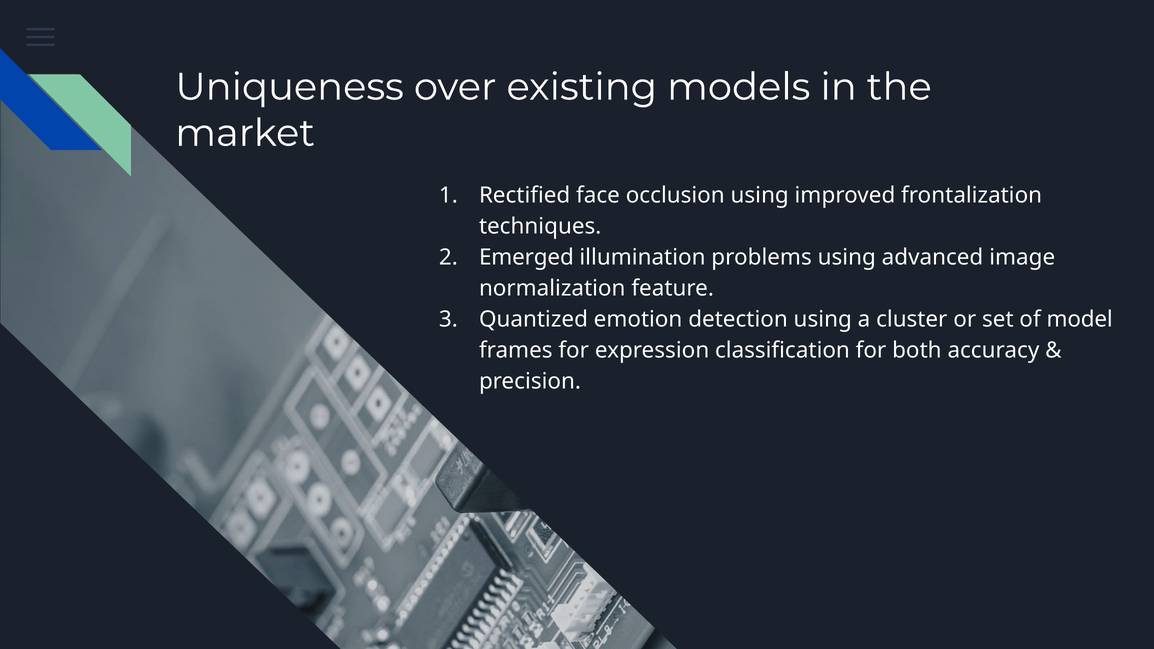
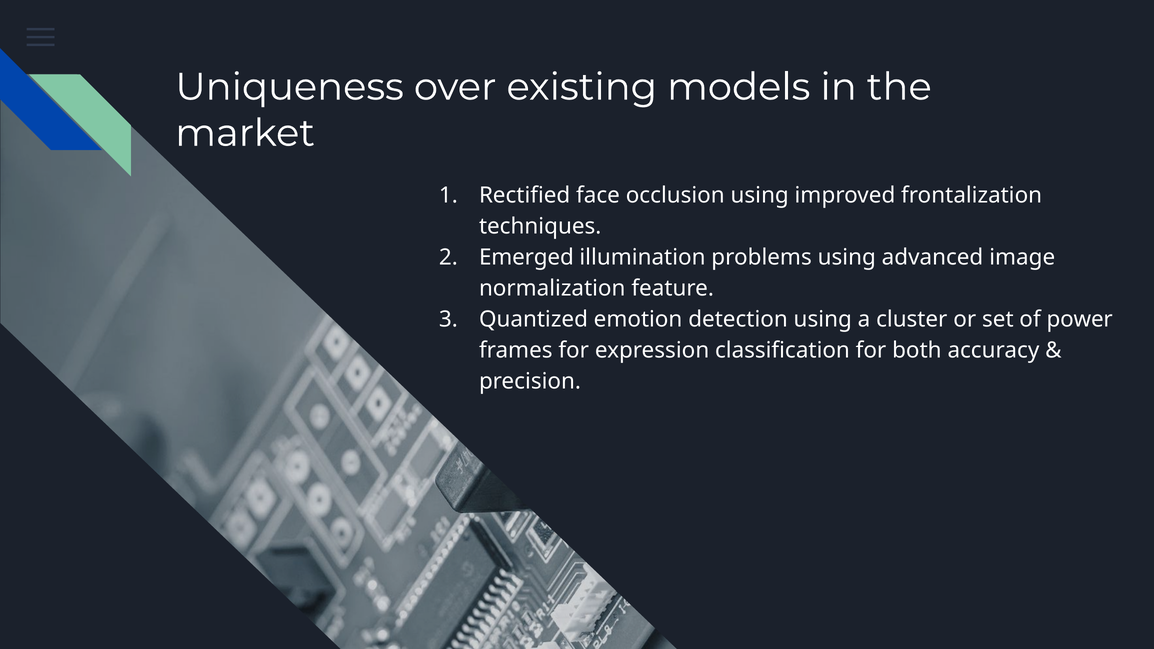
model: model -> power
